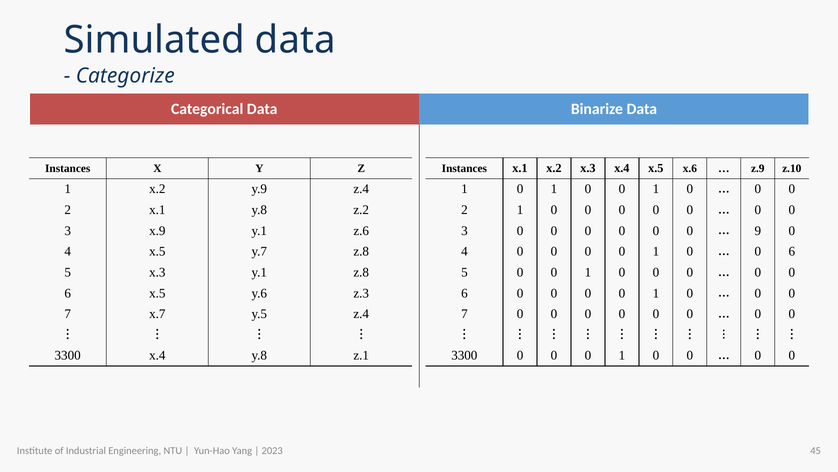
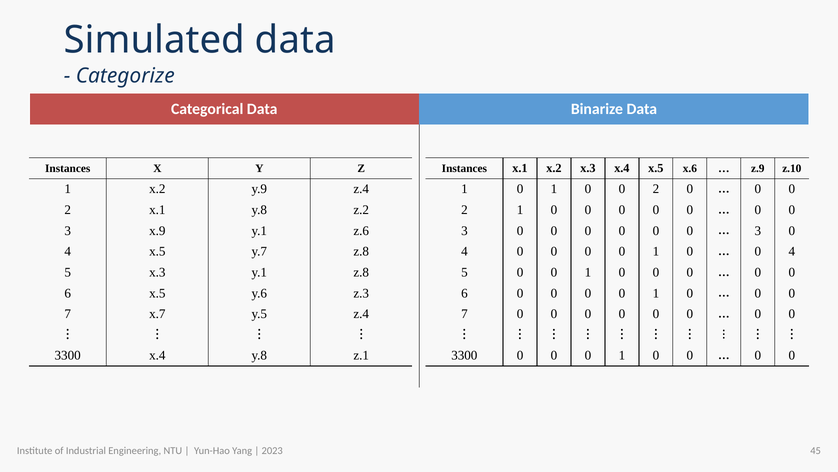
1 0 0 1: 1 -> 2
9 at (758, 230): 9 -> 3
6 at (792, 251): 6 -> 4
